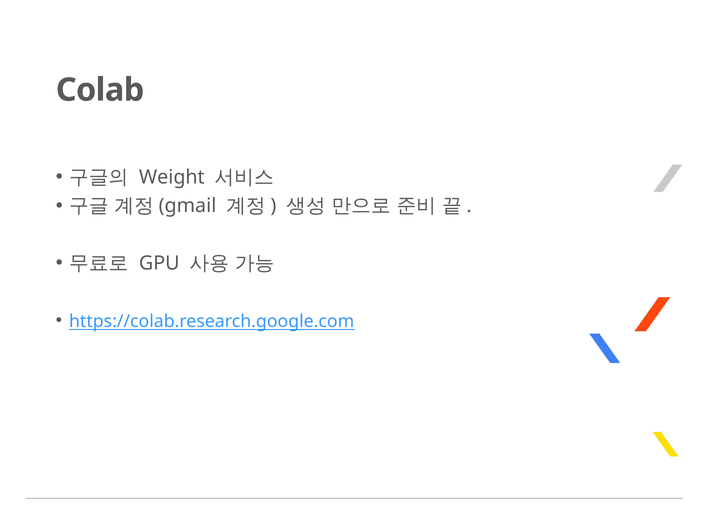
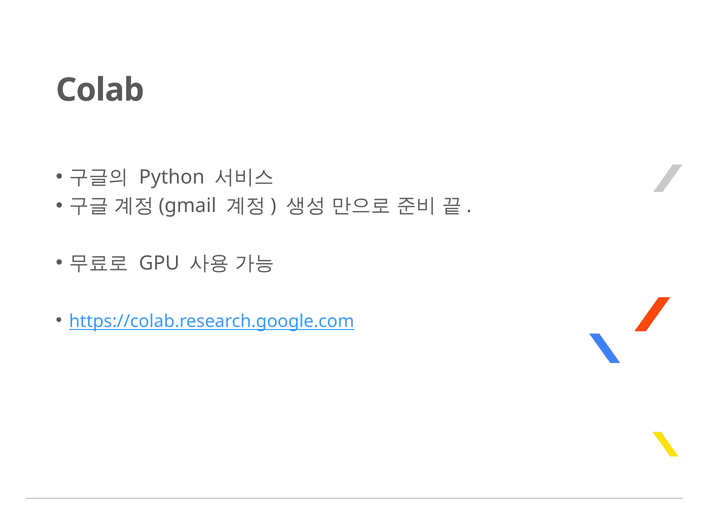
Weight: Weight -> Python
